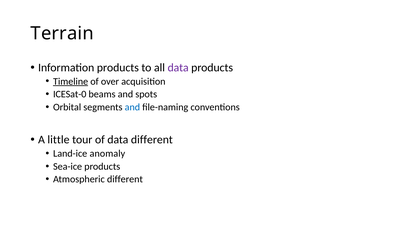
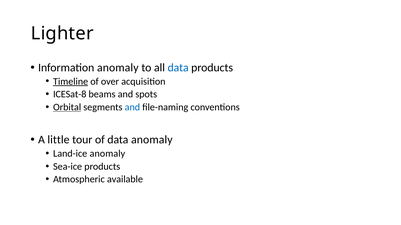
Terrain: Terrain -> Lighter
Information products: products -> anomaly
data at (178, 68) colour: purple -> blue
ICESat-0: ICESat-0 -> ICESat-8
Orbital underline: none -> present
data different: different -> anomaly
Atmospheric different: different -> available
